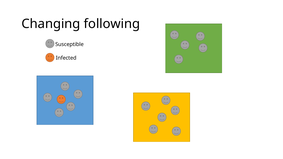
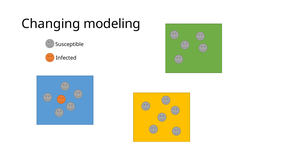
following: following -> modeling
